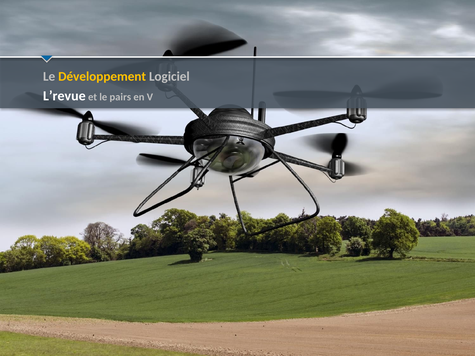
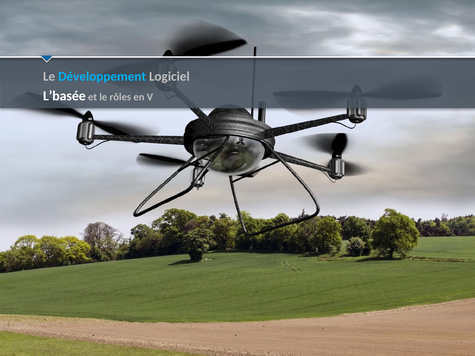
Développement colour: yellow -> light blue
L’revue: L’revue -> L’basée
pairs: pairs -> rôles
